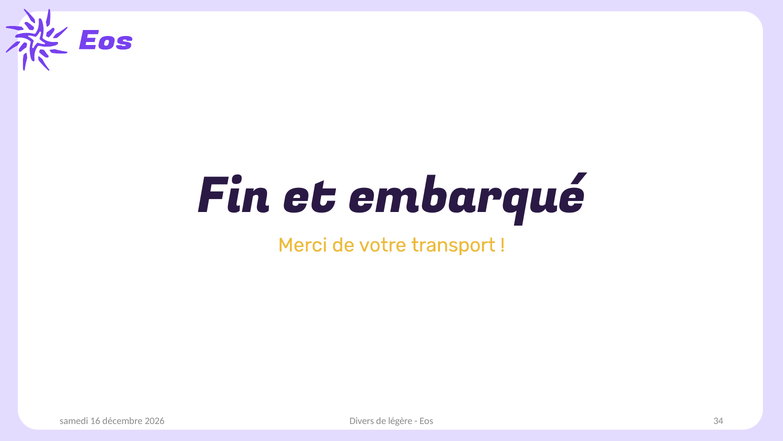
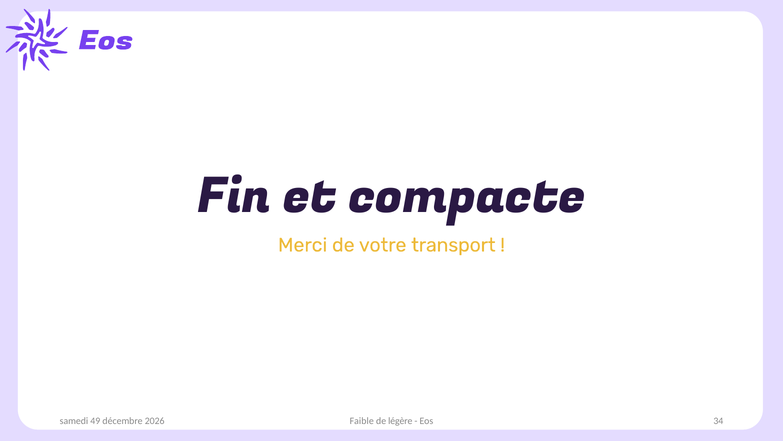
embarqué: embarqué -> compacte
16: 16 -> 49
Divers: Divers -> Faible
